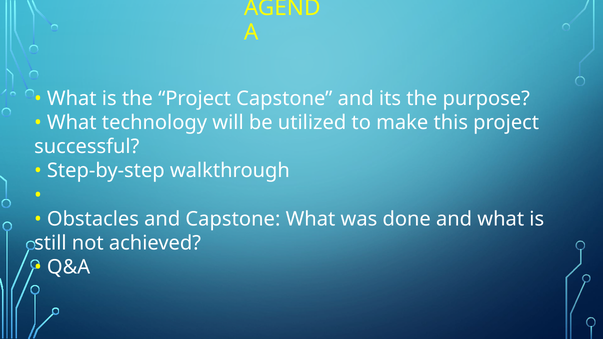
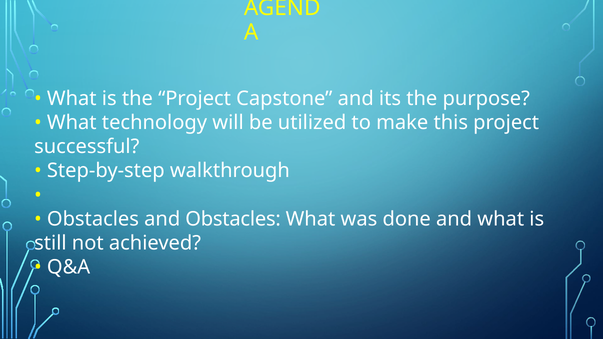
and Capstone: Capstone -> Obstacles
